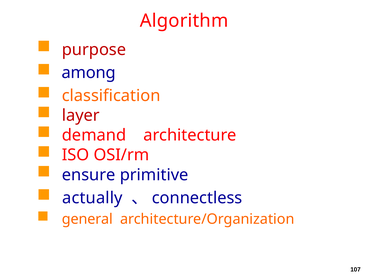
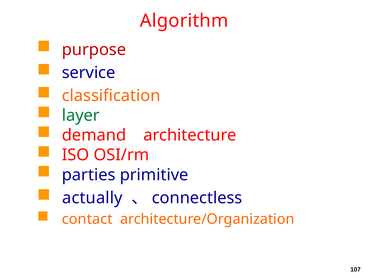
among: among -> service
layer colour: red -> green
ensure: ensure -> parties
general: general -> contact
